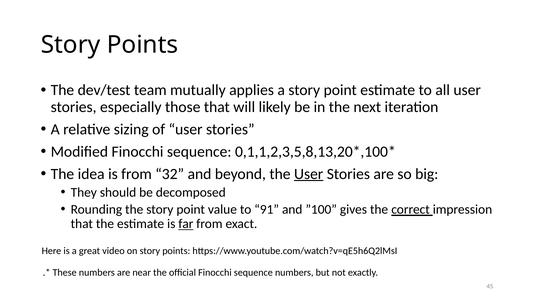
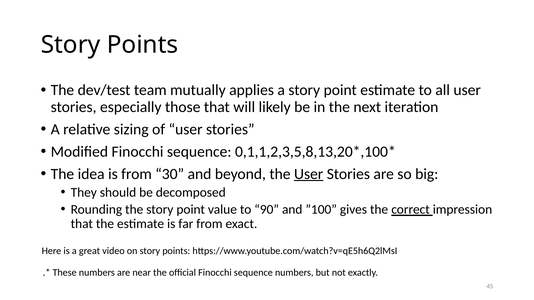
32: 32 -> 30
91: 91 -> 90
far underline: present -> none
